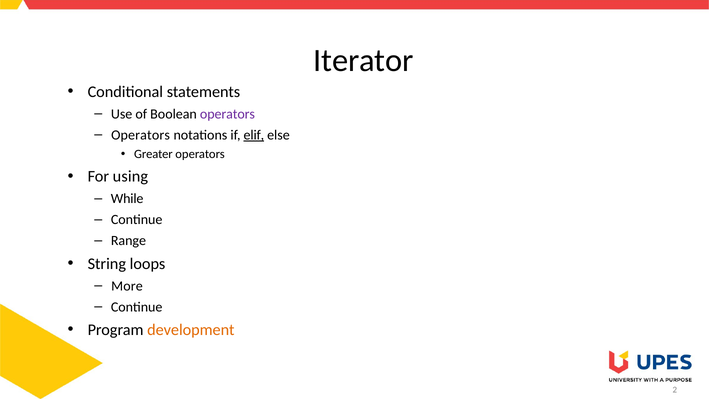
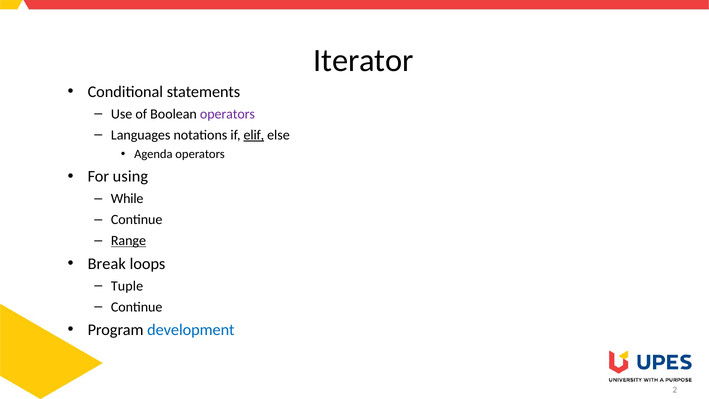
Operators at (141, 135): Operators -> Languages
Greater: Greater -> Agenda
Range underline: none -> present
String: String -> Break
More: More -> Tuple
development colour: orange -> blue
